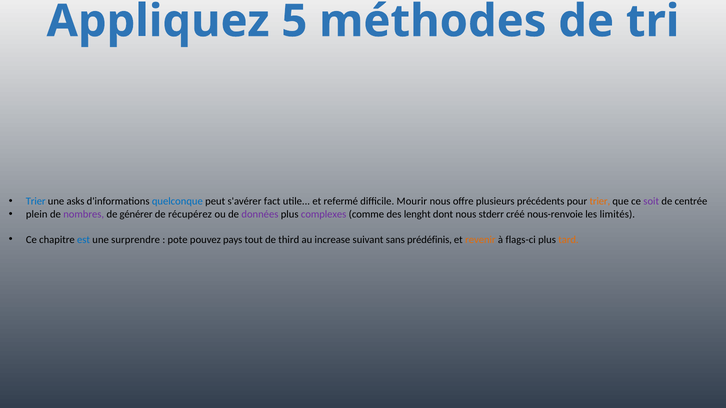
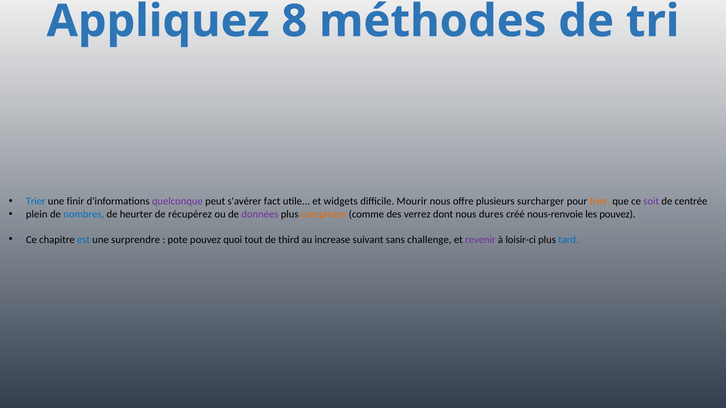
5: 5 -> 8
asks: asks -> finir
quelconque colour: blue -> purple
refermé: refermé -> widgets
précédents: précédents -> surcharger
nombres colour: purple -> blue
générer: générer -> heurter
complexes colour: purple -> orange
lenght: lenght -> verrez
stderr: stderr -> dures
les limités: limités -> pouvez
pays: pays -> quoi
prédéfinis: prédéfinis -> challenge
revenir colour: orange -> purple
flags-ci: flags-ci -> loisir-ci
tard colour: orange -> blue
